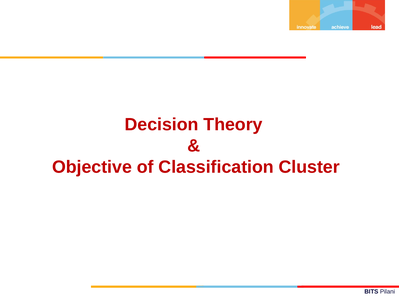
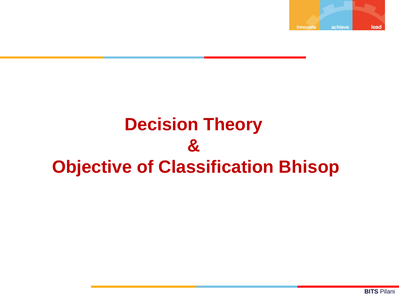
Cluster: Cluster -> Bhisop
